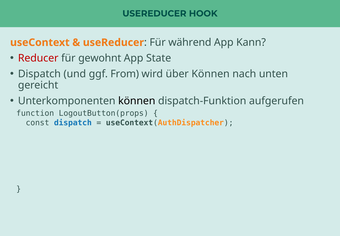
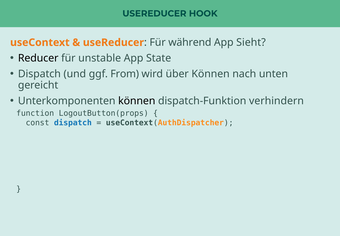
Kann: Kann -> Sieht
Reducer colour: red -> black
gewohnt: gewohnt -> unstable
aufgerufen: aufgerufen -> verhindern
